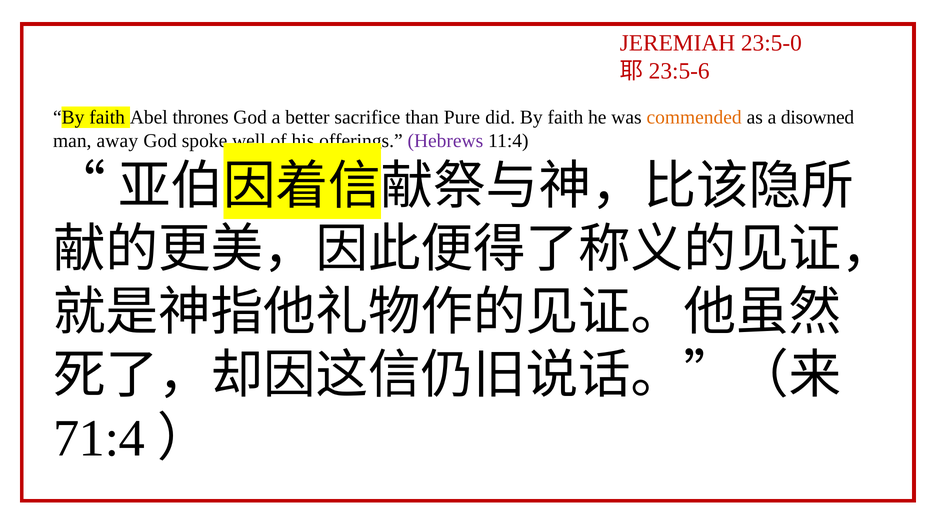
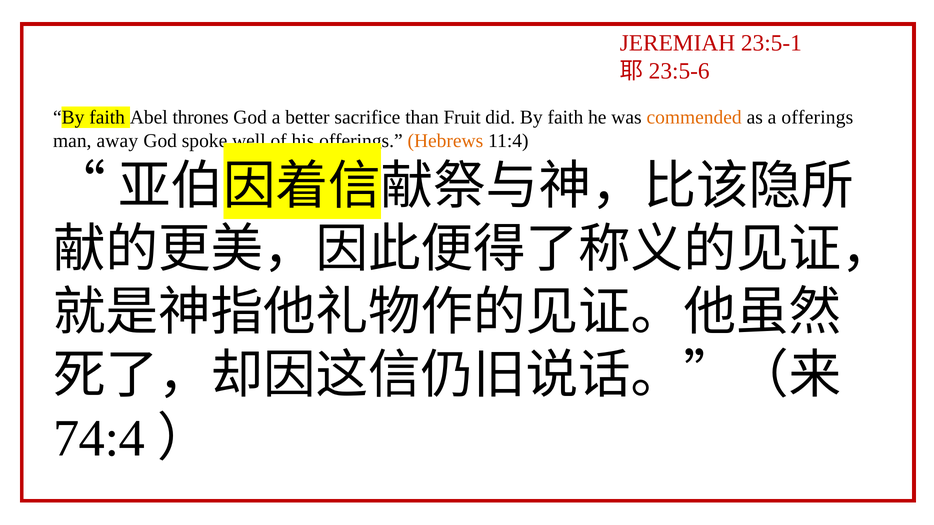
23:5-0: 23:5-0 -> 23:5-1
Pure: Pure -> Fruit
a disowned: disowned -> offerings
Hebrews colour: purple -> orange
71:4: 71:4 -> 74:4
